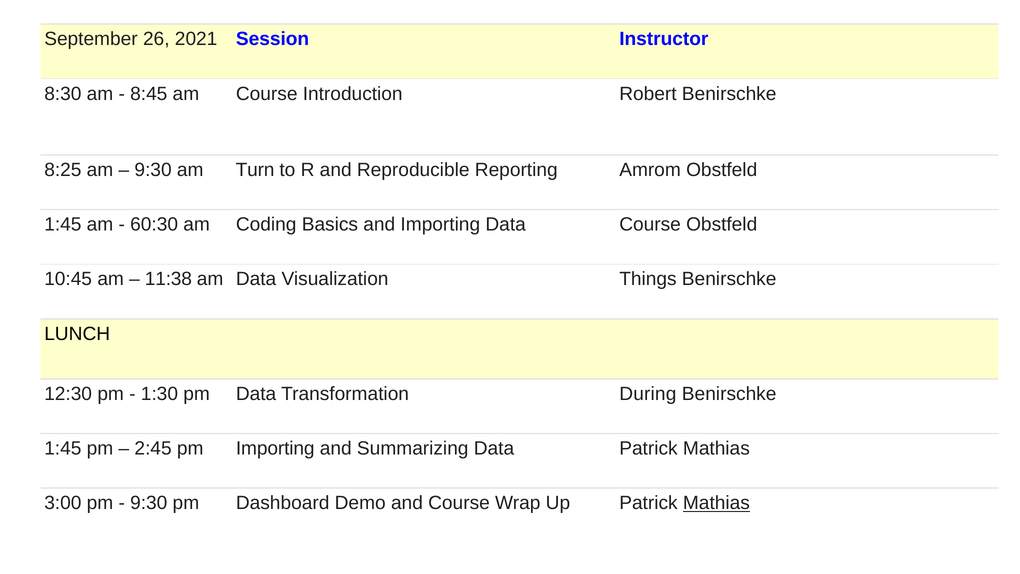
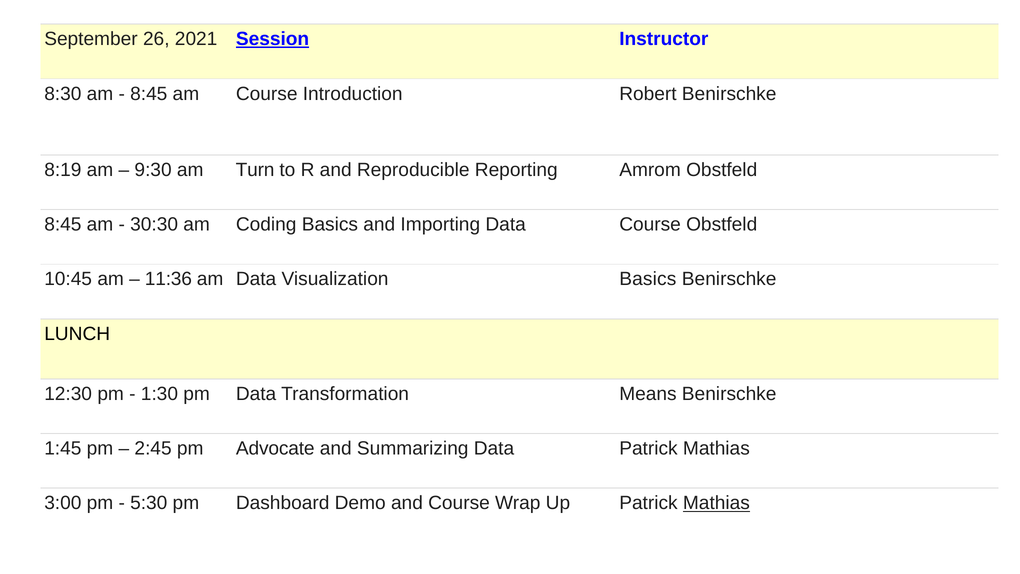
Session underline: none -> present
8:25: 8:25 -> 8:19
1:45 at (63, 224): 1:45 -> 8:45
60:30: 60:30 -> 30:30
11:38: 11:38 -> 11:36
Visualization Things: Things -> Basics
During: During -> Means
pm Importing: Importing -> Advocate
9:30 at (149, 503): 9:30 -> 5:30
